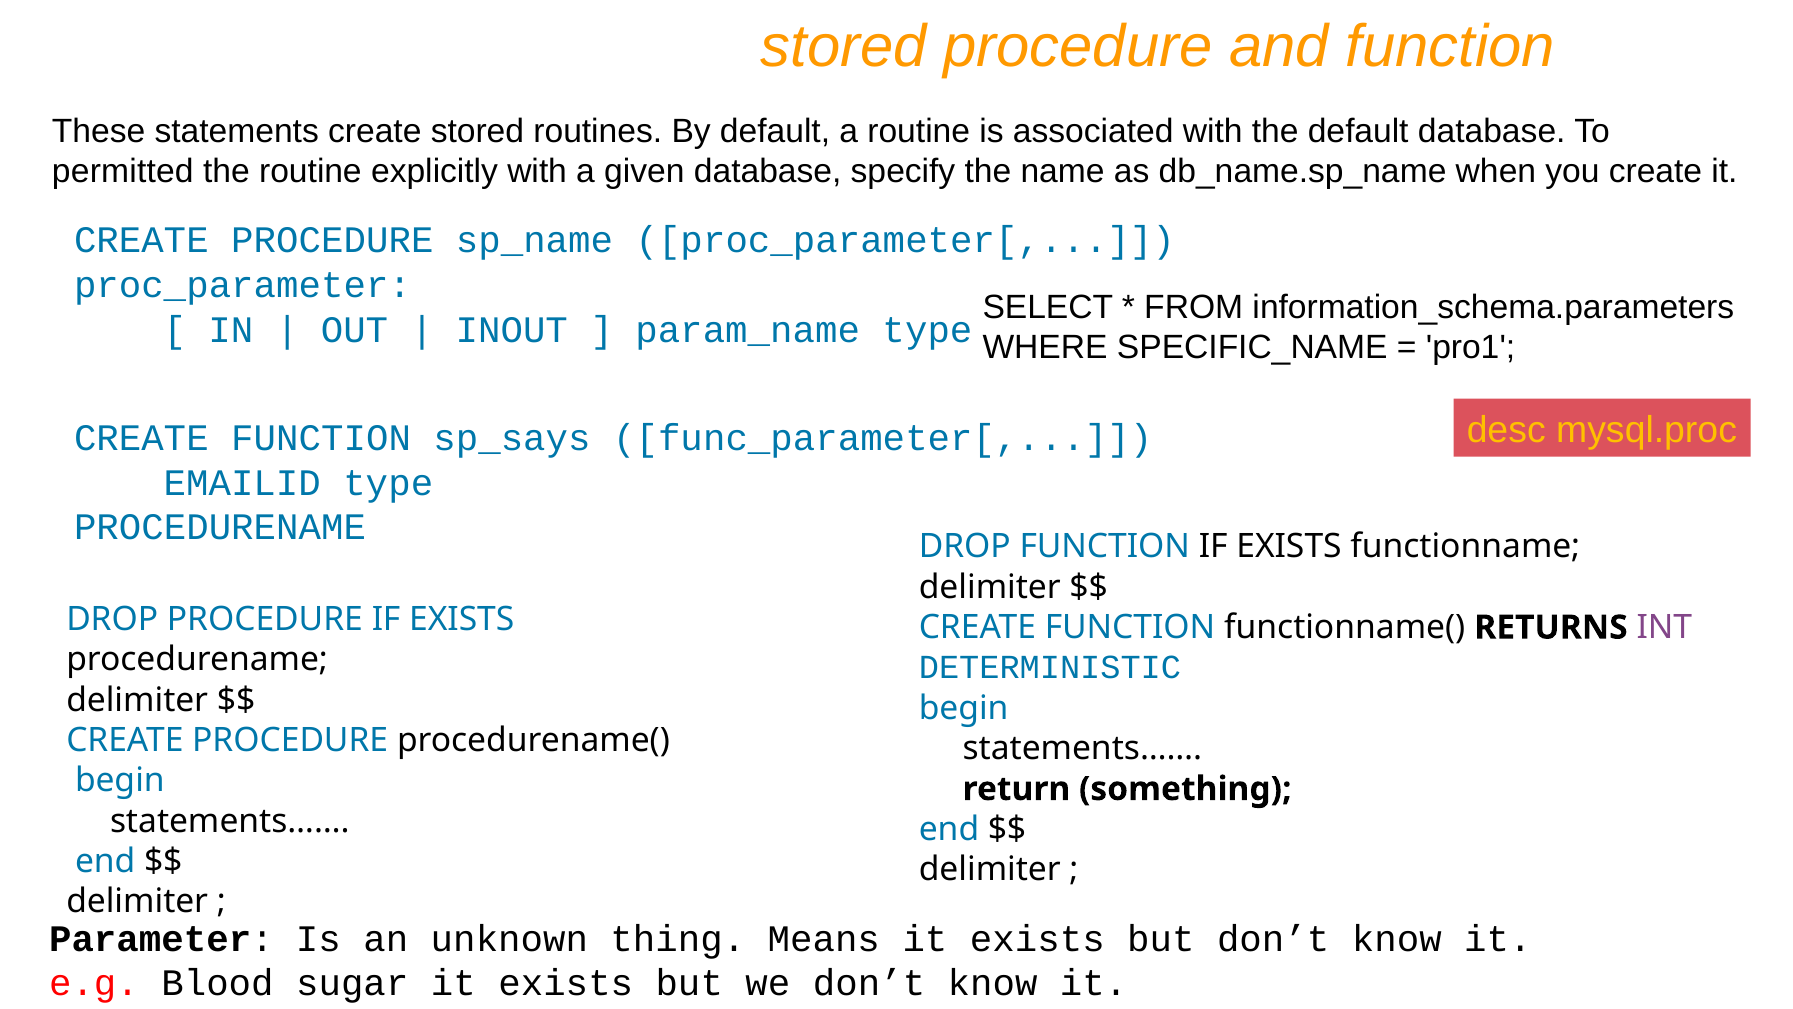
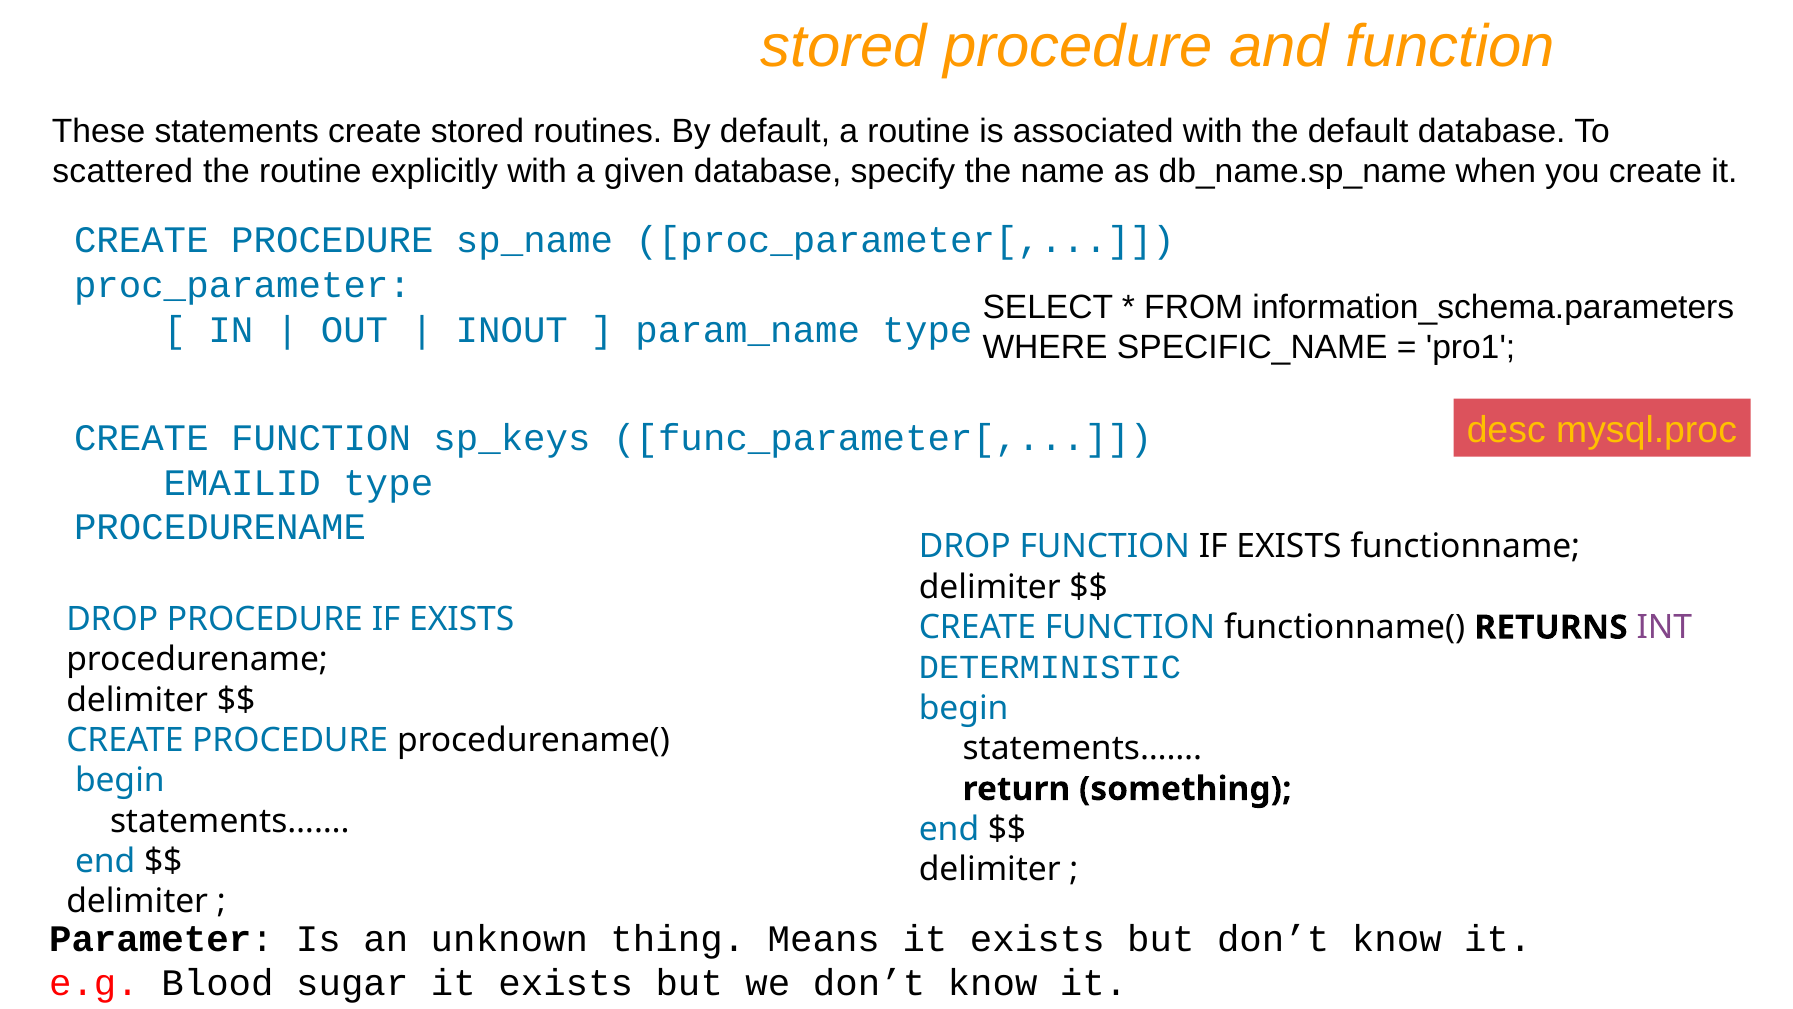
permitted: permitted -> scattered
sp_says: sp_says -> sp_keys
